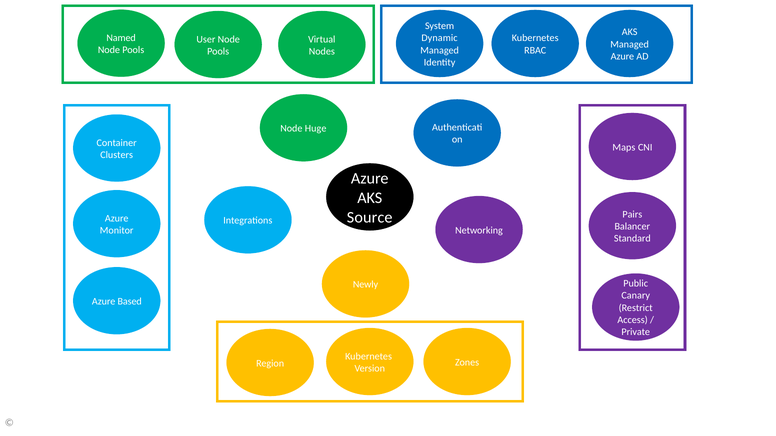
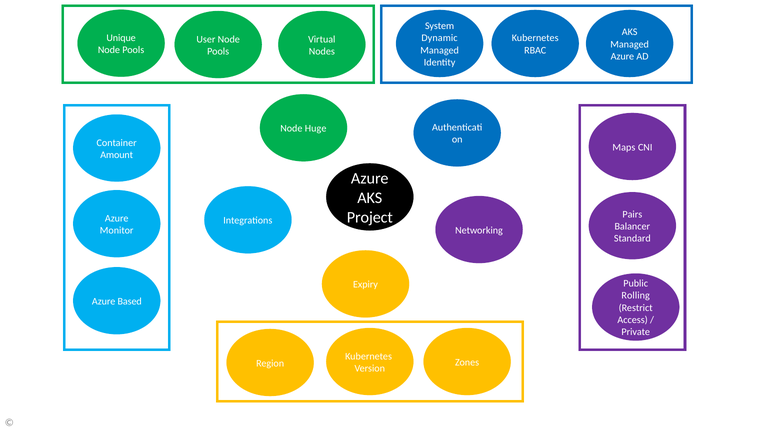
Named: Named -> Unique
Clusters: Clusters -> Amount
Source: Source -> Project
Newly: Newly -> Expiry
Canary: Canary -> Rolling
